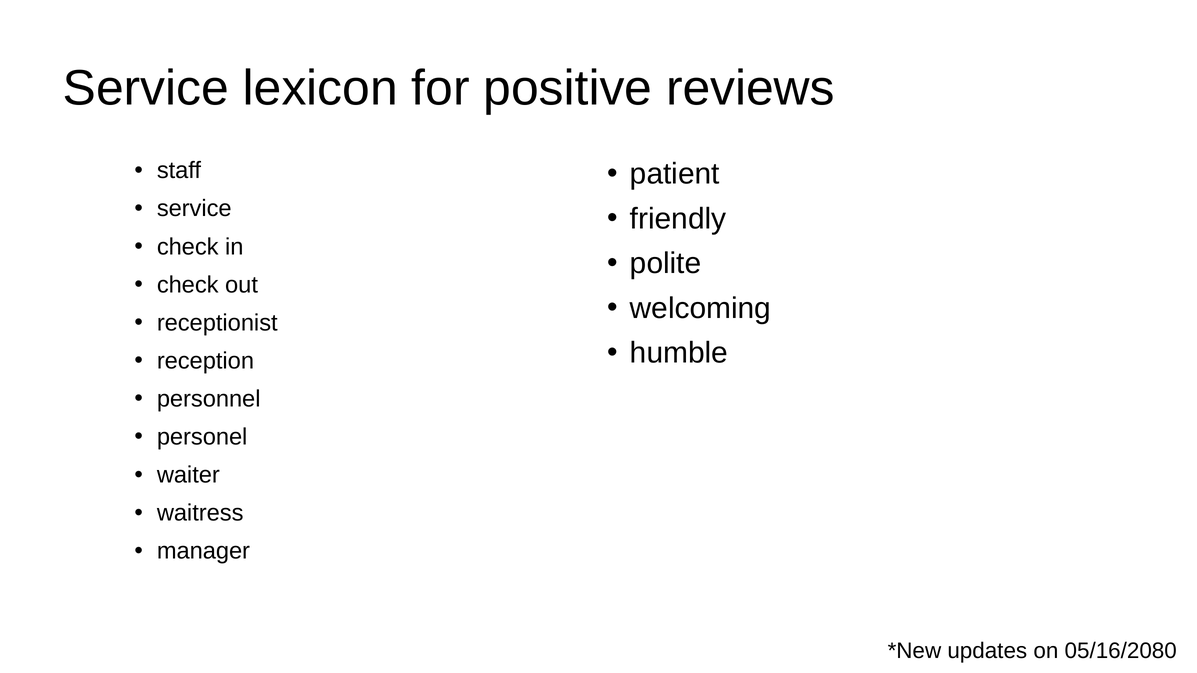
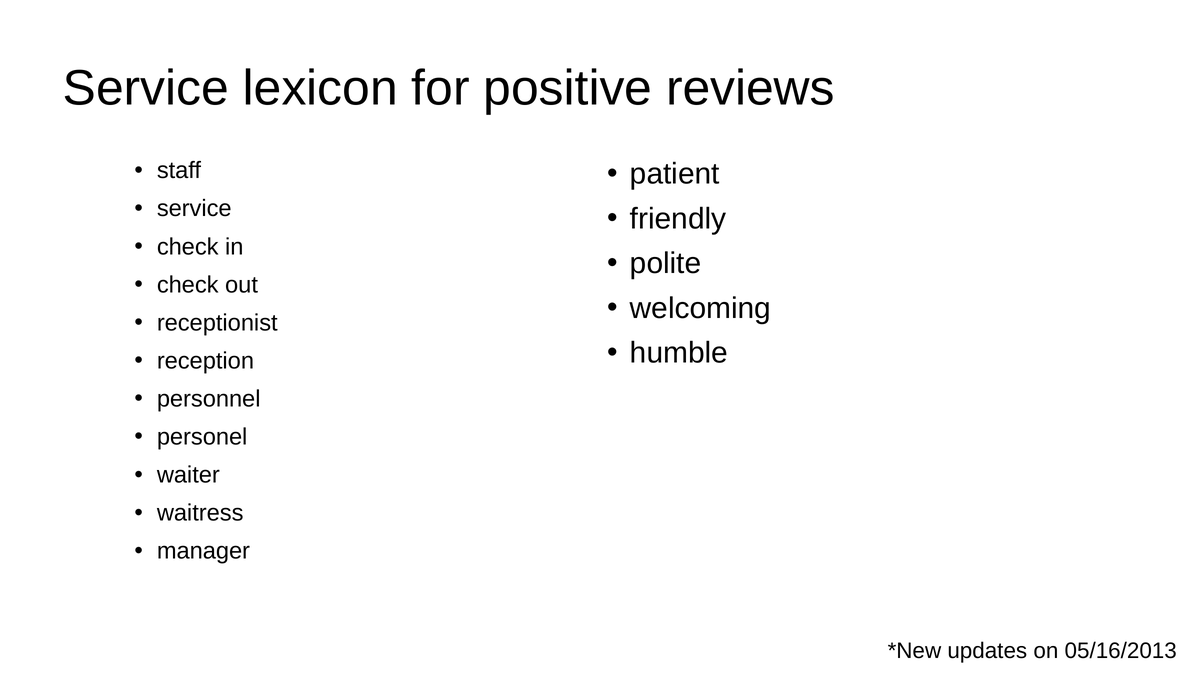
05/16/2080: 05/16/2080 -> 05/16/2013
